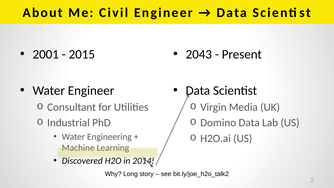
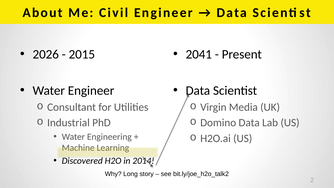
2001: 2001 -> 2026
2043: 2043 -> 2041
